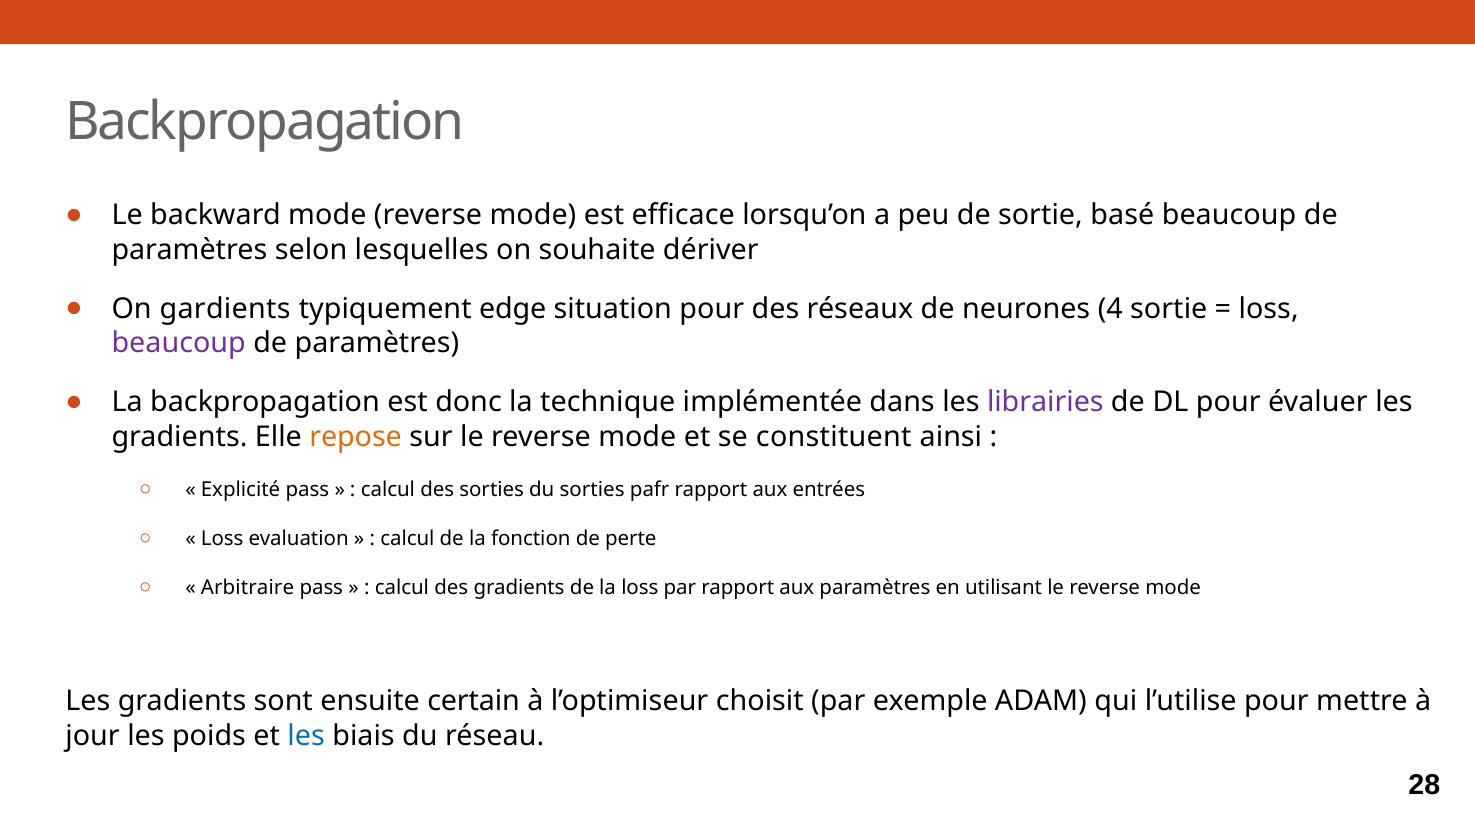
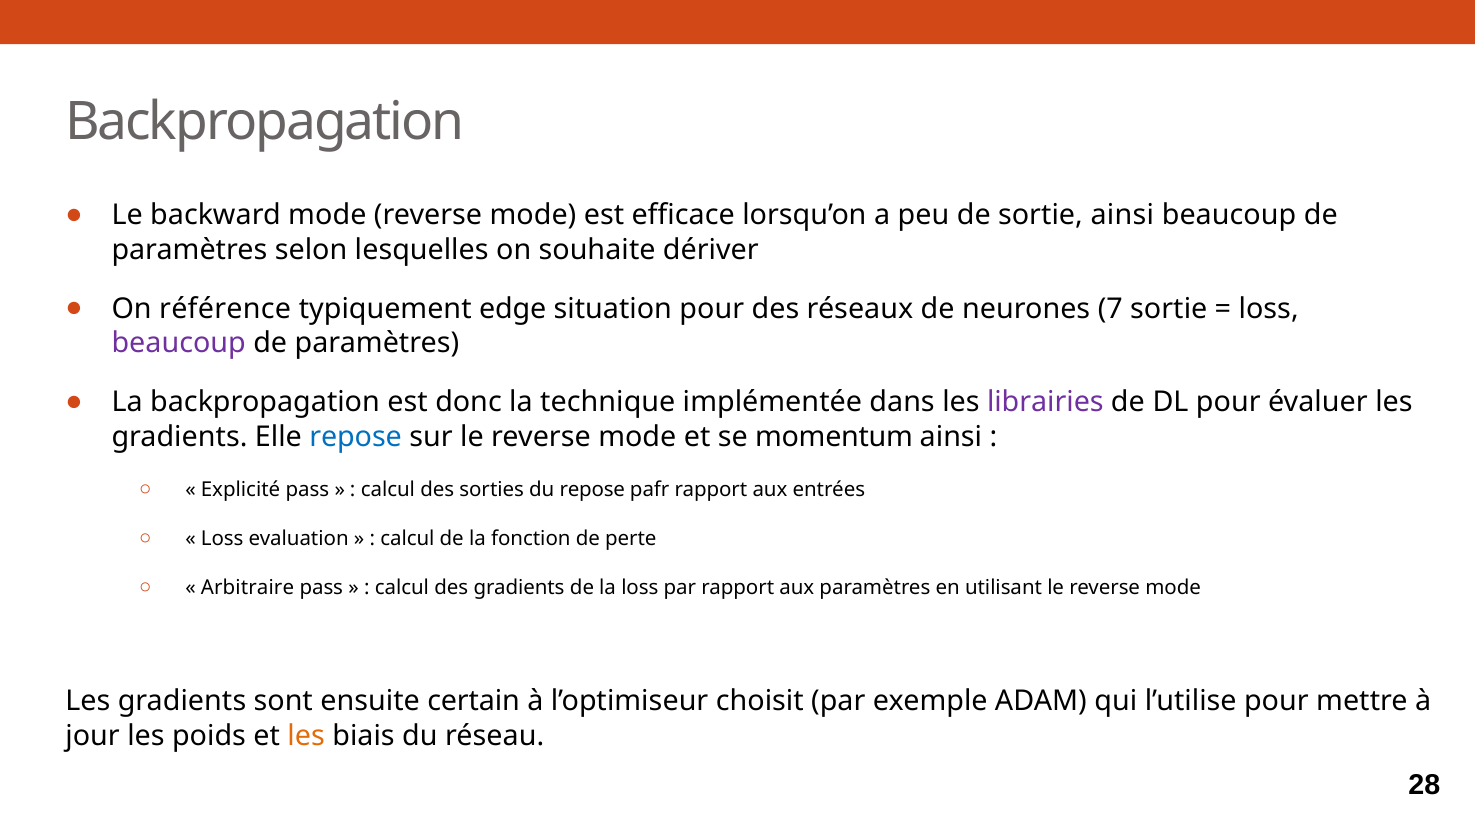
sortie basé: basé -> ainsi
gardients: gardients -> référence
4: 4 -> 7
repose at (356, 437) colour: orange -> blue
constituent: constituent -> momentum
du sorties: sorties -> repose
les at (306, 737) colour: blue -> orange
